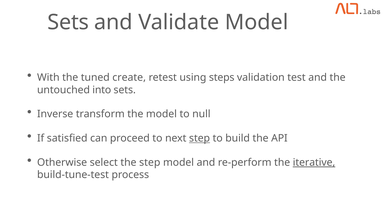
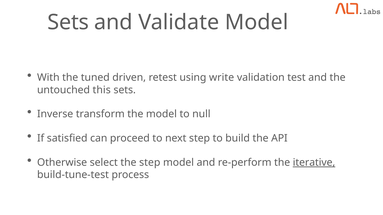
create: create -> driven
steps: steps -> write
into: into -> this
step at (200, 139) underline: present -> none
